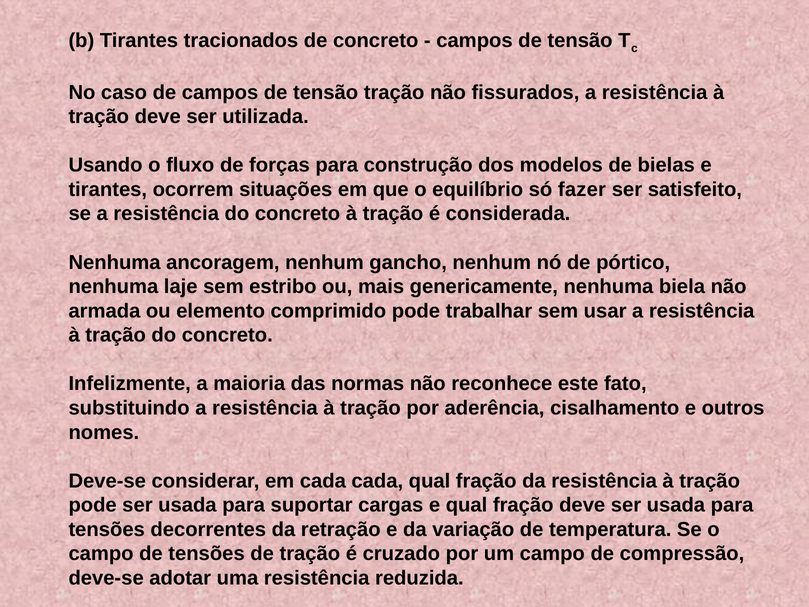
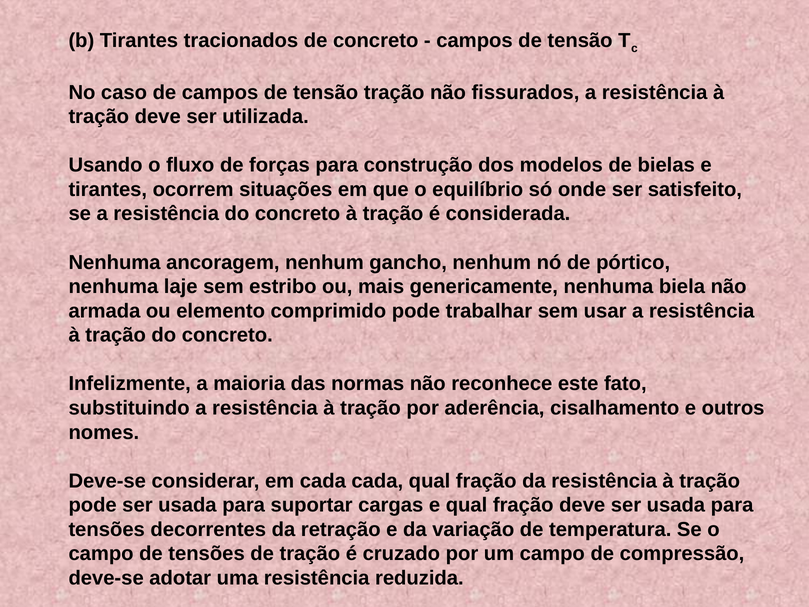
fazer: fazer -> onde
